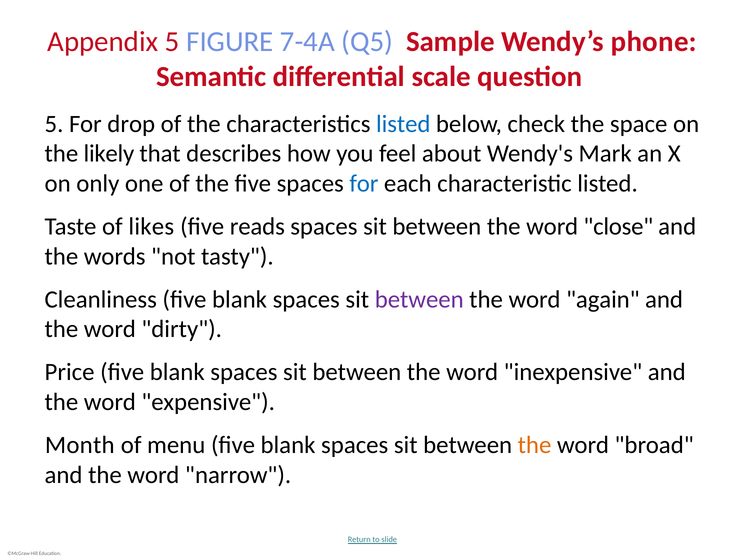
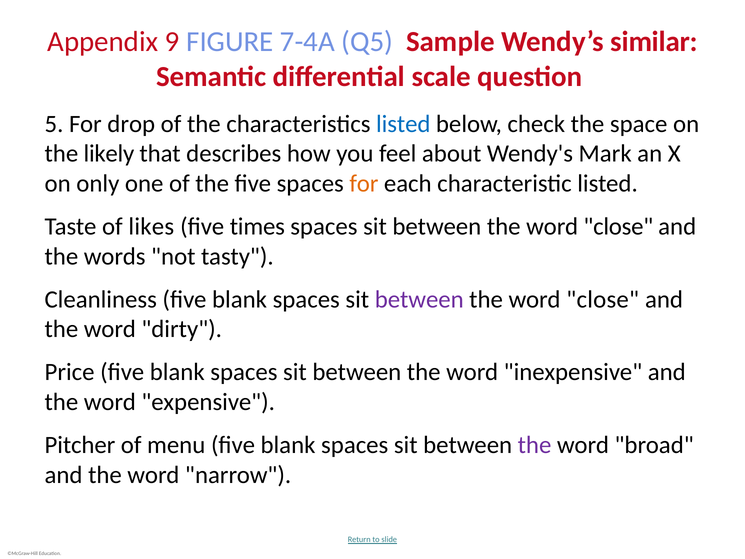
Appendix 5: 5 -> 9
phone: phone -> similar
for at (364, 183) colour: blue -> orange
reads: reads -> times
again at (603, 299): again -> close
Month: Month -> Pitcher
the at (535, 445) colour: orange -> purple
